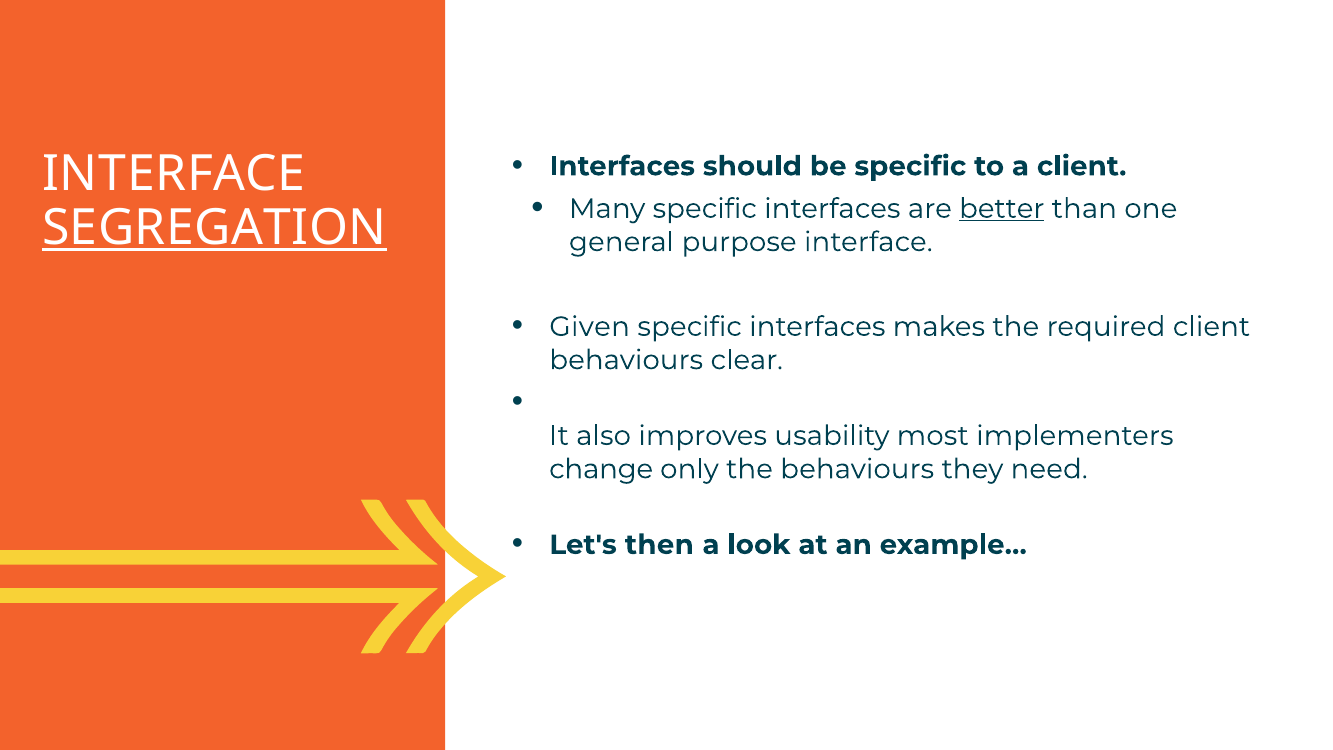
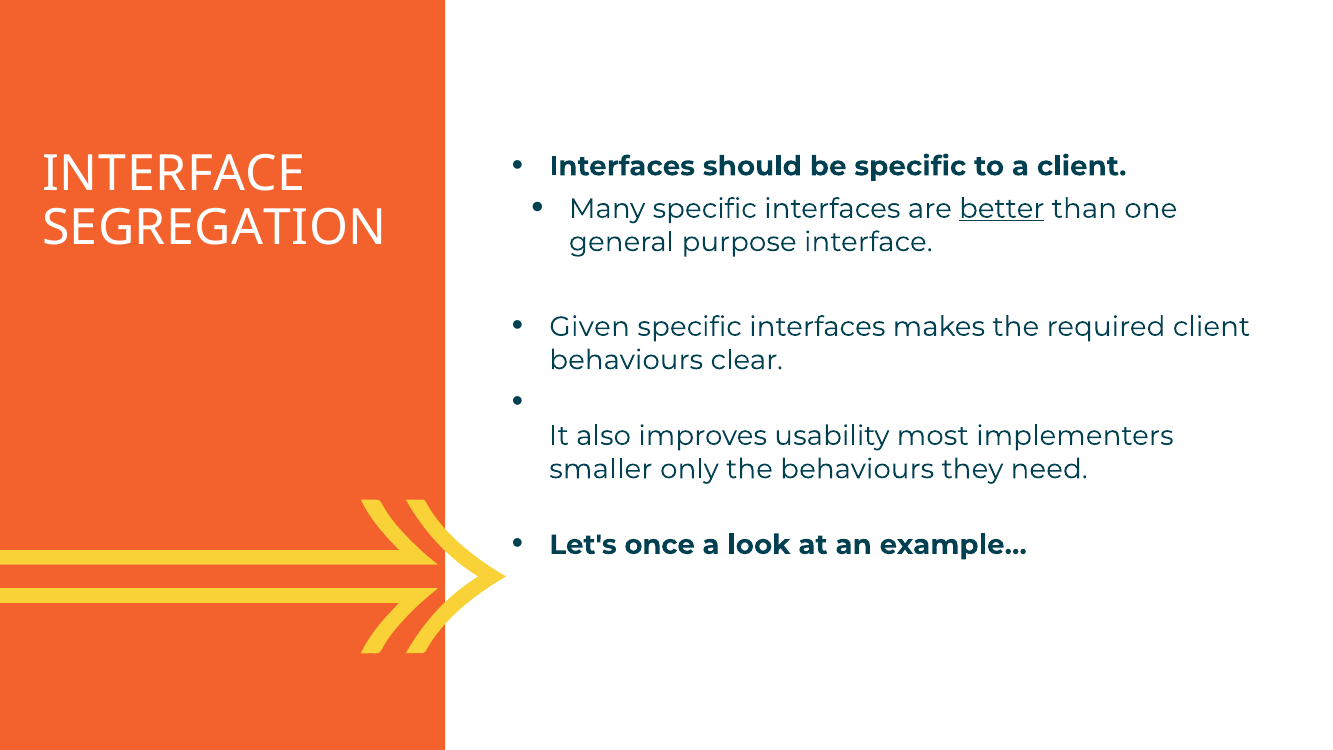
SEGREGATION underline: present -> none
change: change -> smaller
then: then -> once
